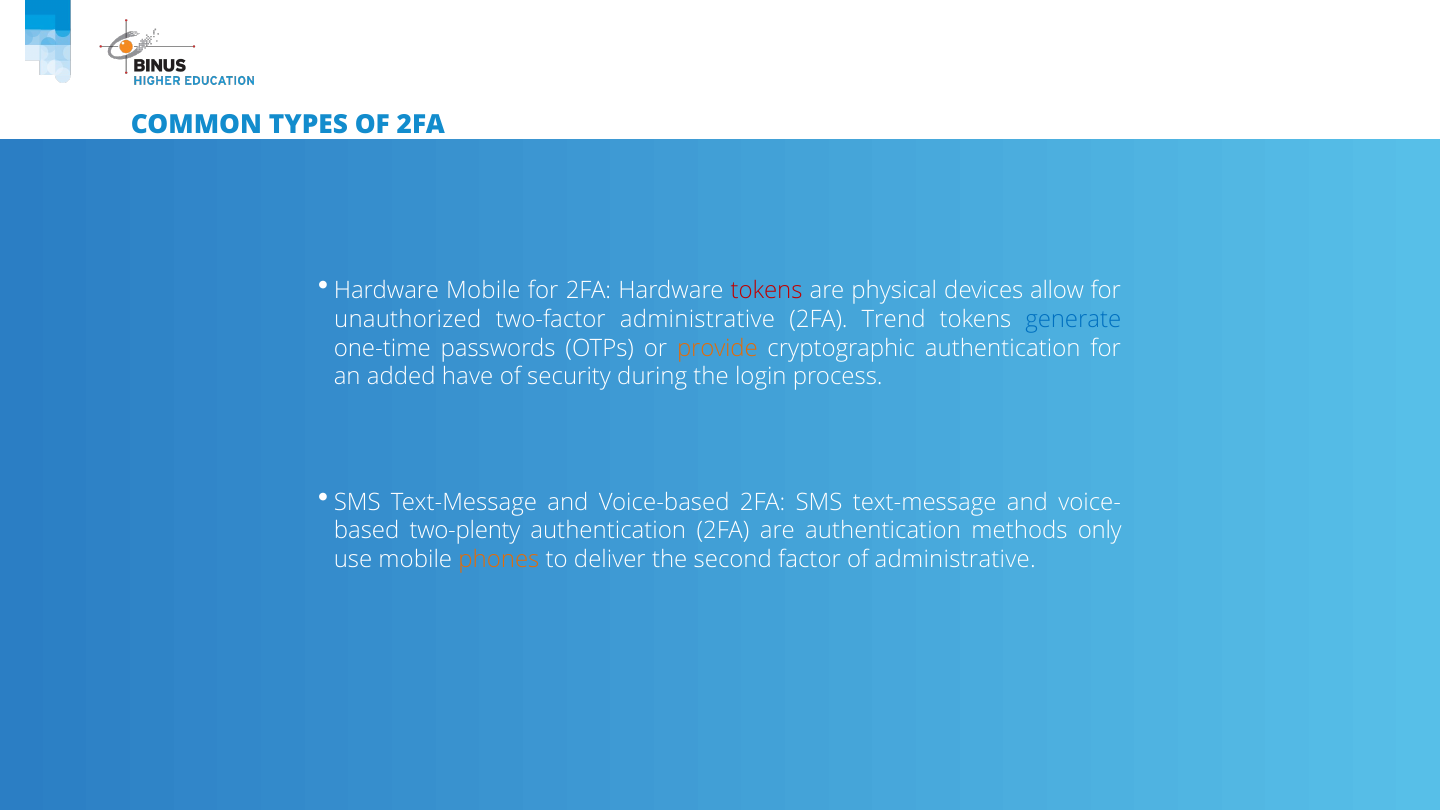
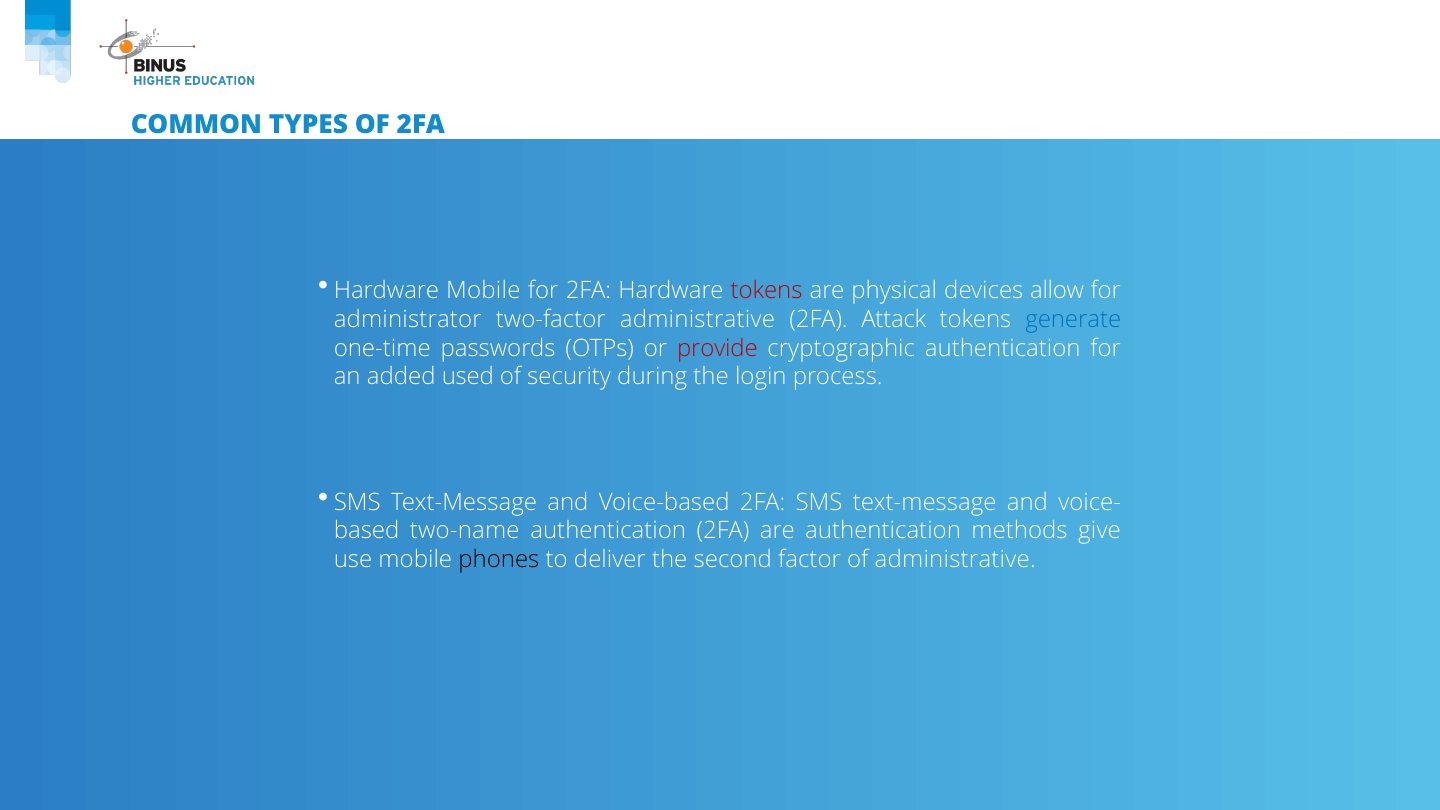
unauthorized: unauthorized -> administrator
Trend: Trend -> Attack
provide colour: orange -> red
have: have -> used
two-plenty: two-plenty -> two-name
only: only -> give
phones colour: orange -> black
